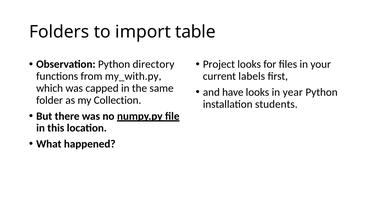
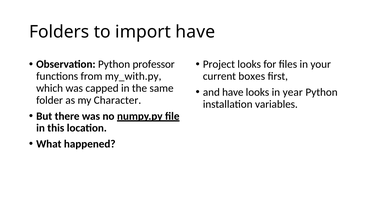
import table: table -> have
directory: directory -> professor
labels: labels -> boxes
Collection: Collection -> Character
students: students -> variables
